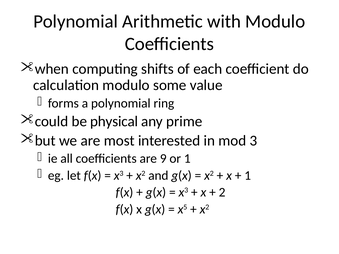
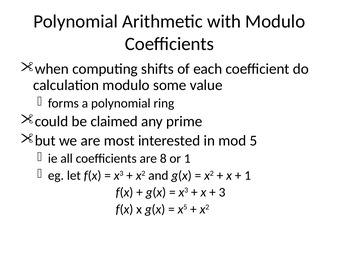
physical: physical -> claimed
3: 3 -> 5
9: 9 -> 8
2: 2 -> 3
